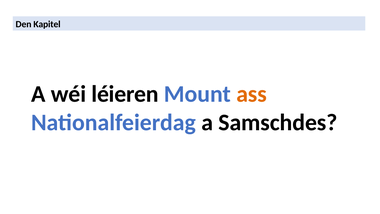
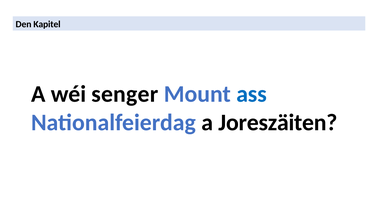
léieren: léieren -> senger
ass colour: orange -> blue
Samschdes: Samschdes -> Joreszäiten
